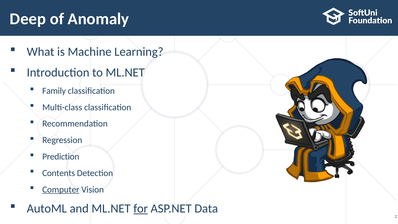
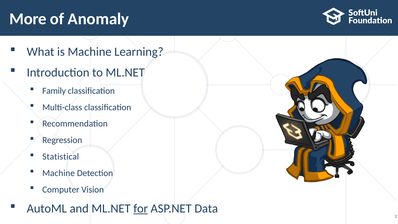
Deep: Deep -> More
Prediction: Prediction -> Statistical
Contents at (59, 173): Contents -> Machine
Computer underline: present -> none
